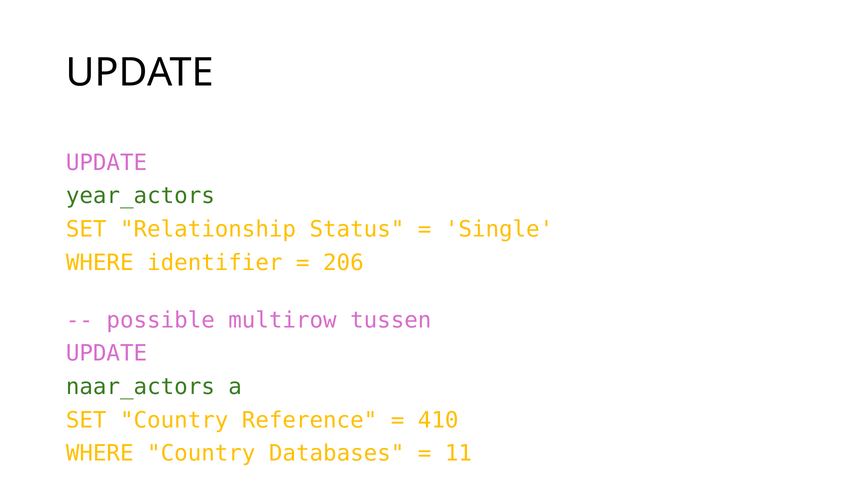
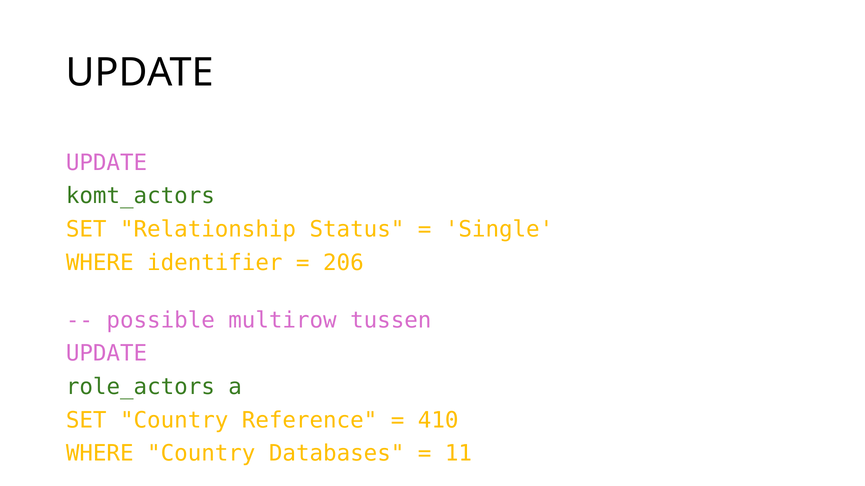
year_actors: year_actors -> komt_actors
naar_actors: naar_actors -> role_actors
